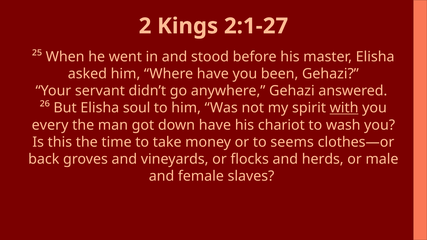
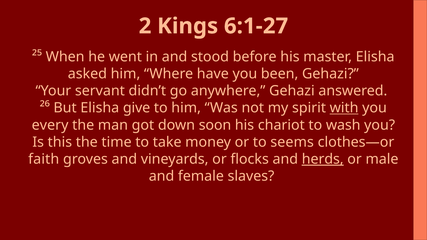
2:1-27: 2:1-27 -> 6:1-27
soul: soul -> give
down have: have -> soon
back: back -> faith
herds underline: none -> present
